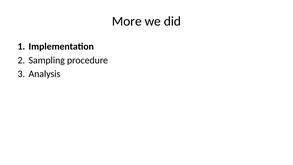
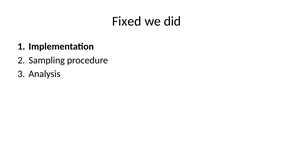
More: More -> Fixed
